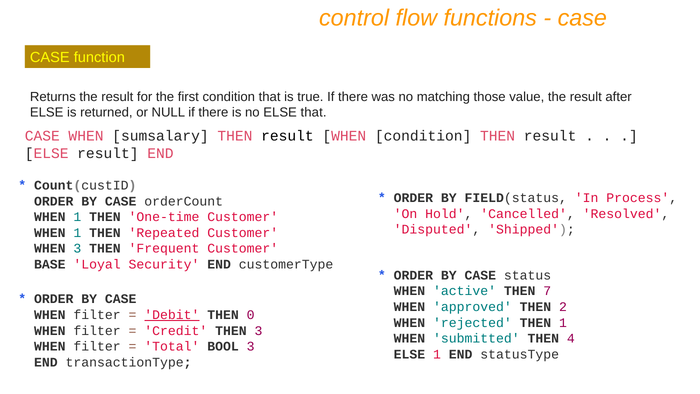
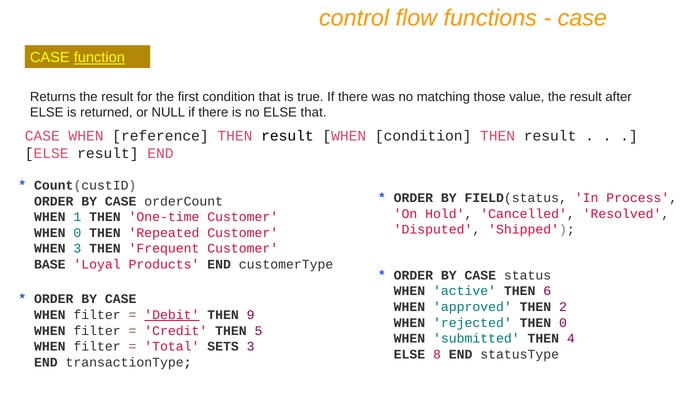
function underline: none -> present
sumsalary: sumsalary -> reference
1 at (77, 233): 1 -> 0
Security: Security -> Products
7: 7 -> 6
0: 0 -> 9
THEN 1: 1 -> 0
THEN 3: 3 -> 5
BOOL: BOOL -> SETS
ELSE 1: 1 -> 8
